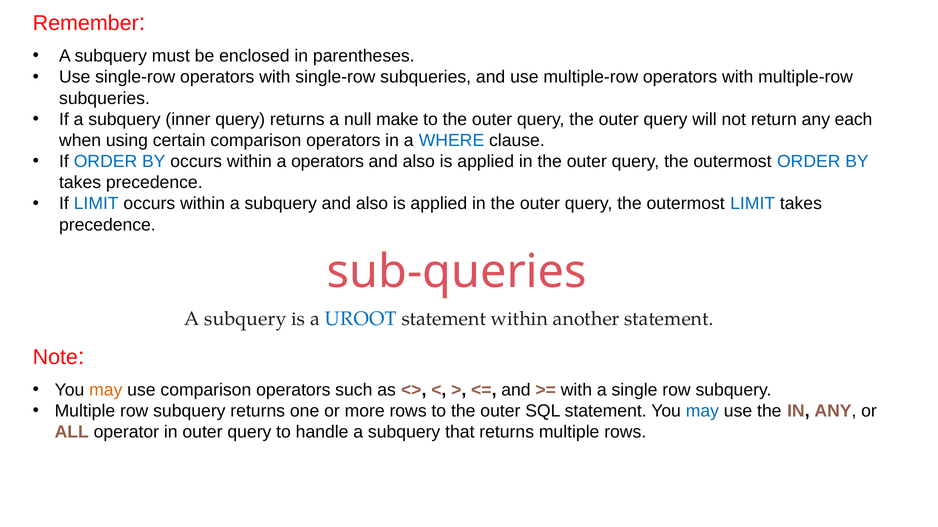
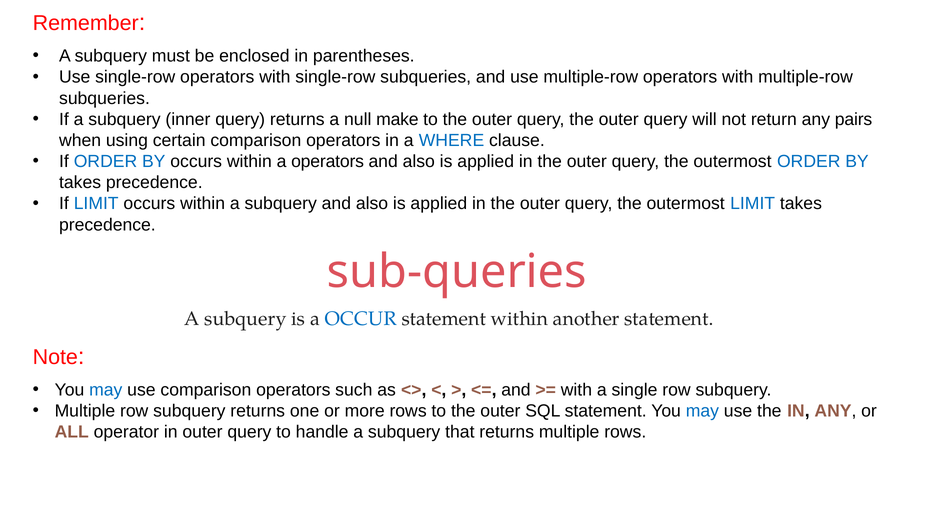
each: each -> pairs
UROOT: UROOT -> OCCUR
may at (106, 390) colour: orange -> blue
